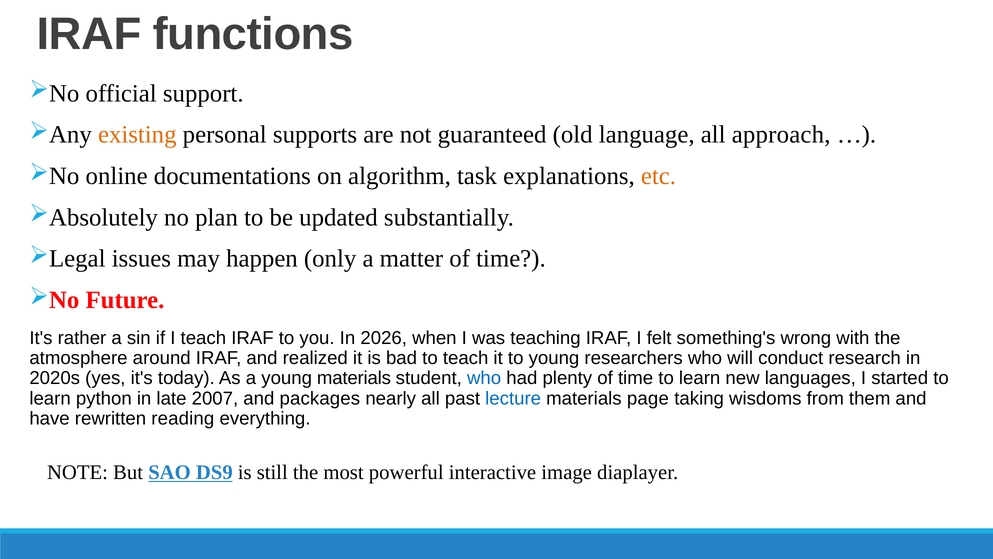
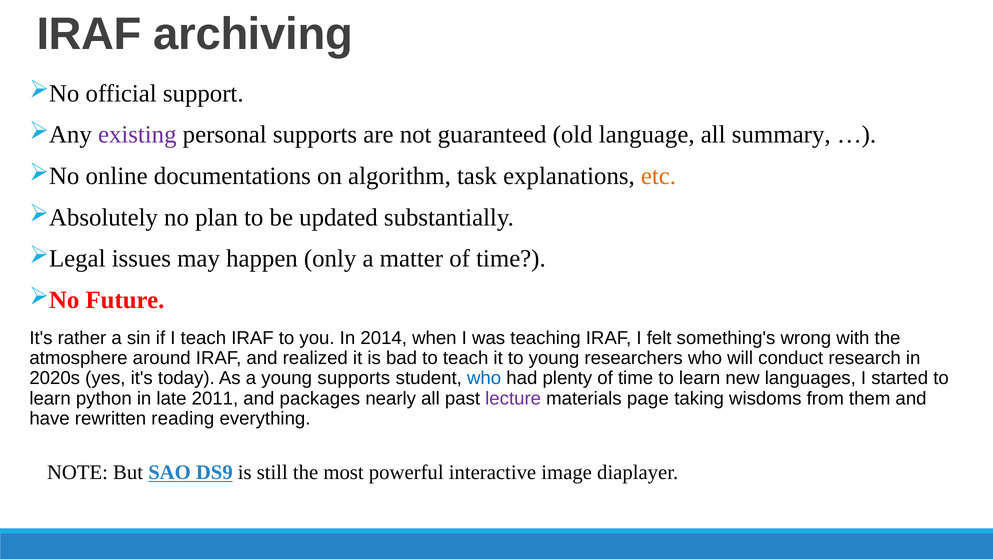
functions: functions -> archiving
existing colour: orange -> purple
approach: approach -> summary
2026: 2026 -> 2014
young materials: materials -> supports
2007: 2007 -> 2011
lecture colour: blue -> purple
